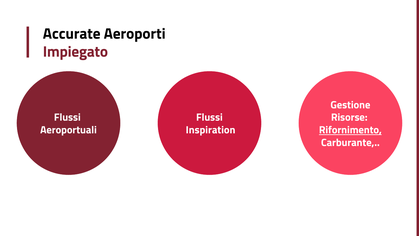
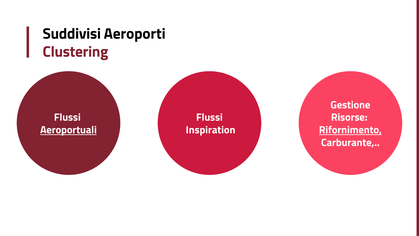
Accurate: Accurate -> Suddivisi
Impiegato: Impiegato -> Clustering
Aeroportuali underline: none -> present
